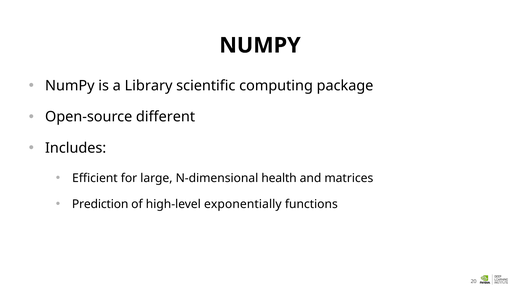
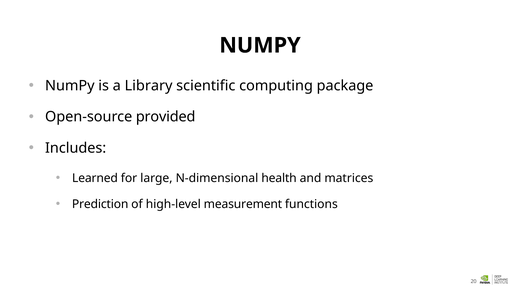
different: different -> provided
Efficient: Efficient -> Learned
exponentially: exponentially -> measurement
